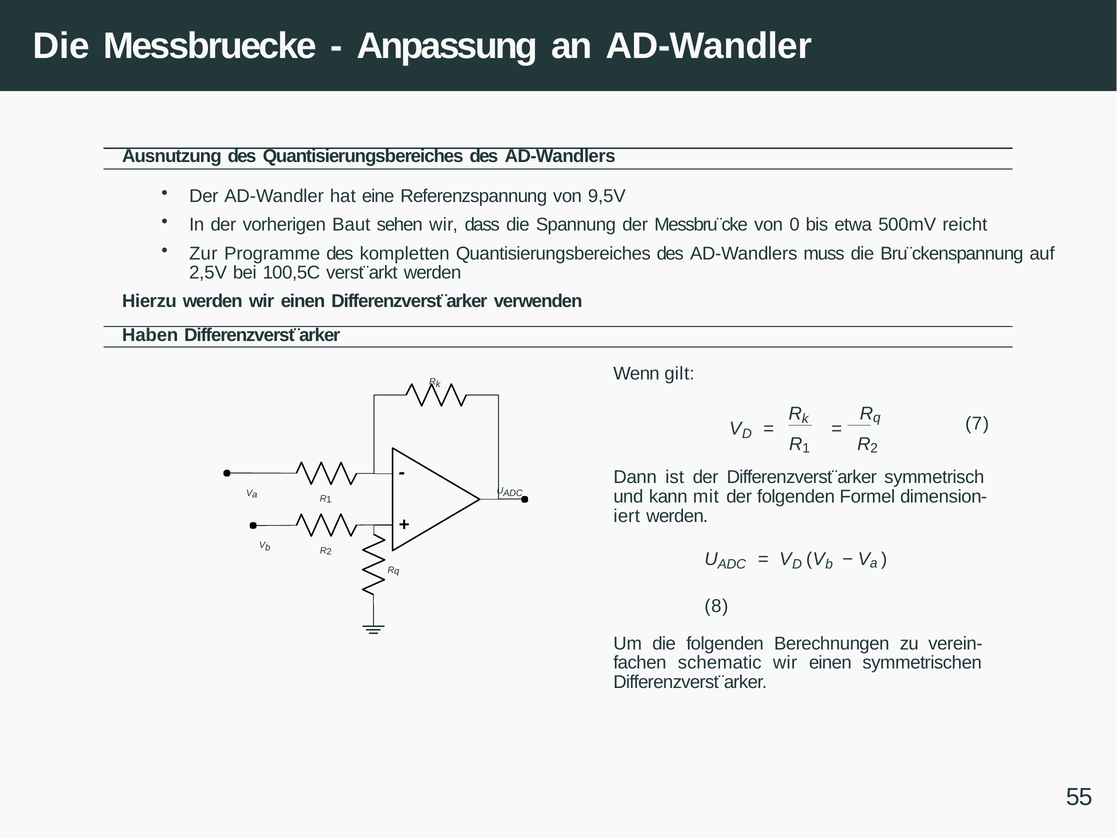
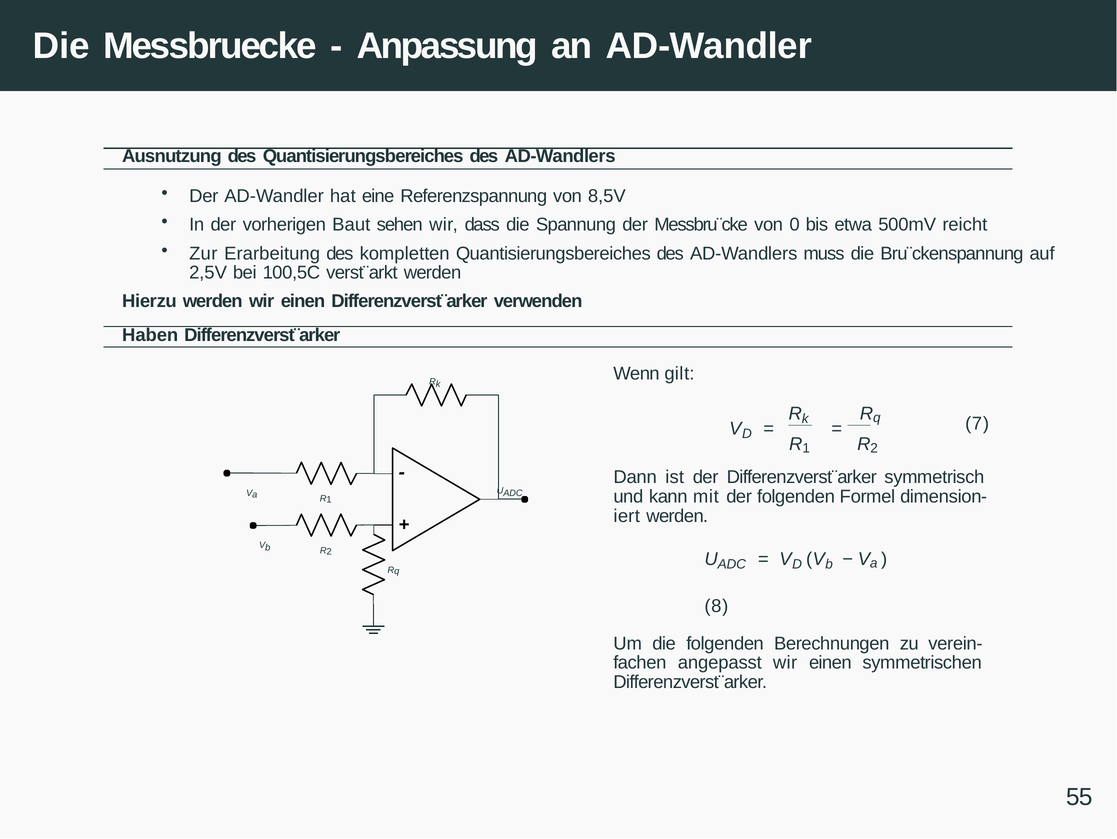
9,5V: 9,5V -> 8,5V
Programme: Programme -> Erarbeitung
schematic: schematic -> angepasst
